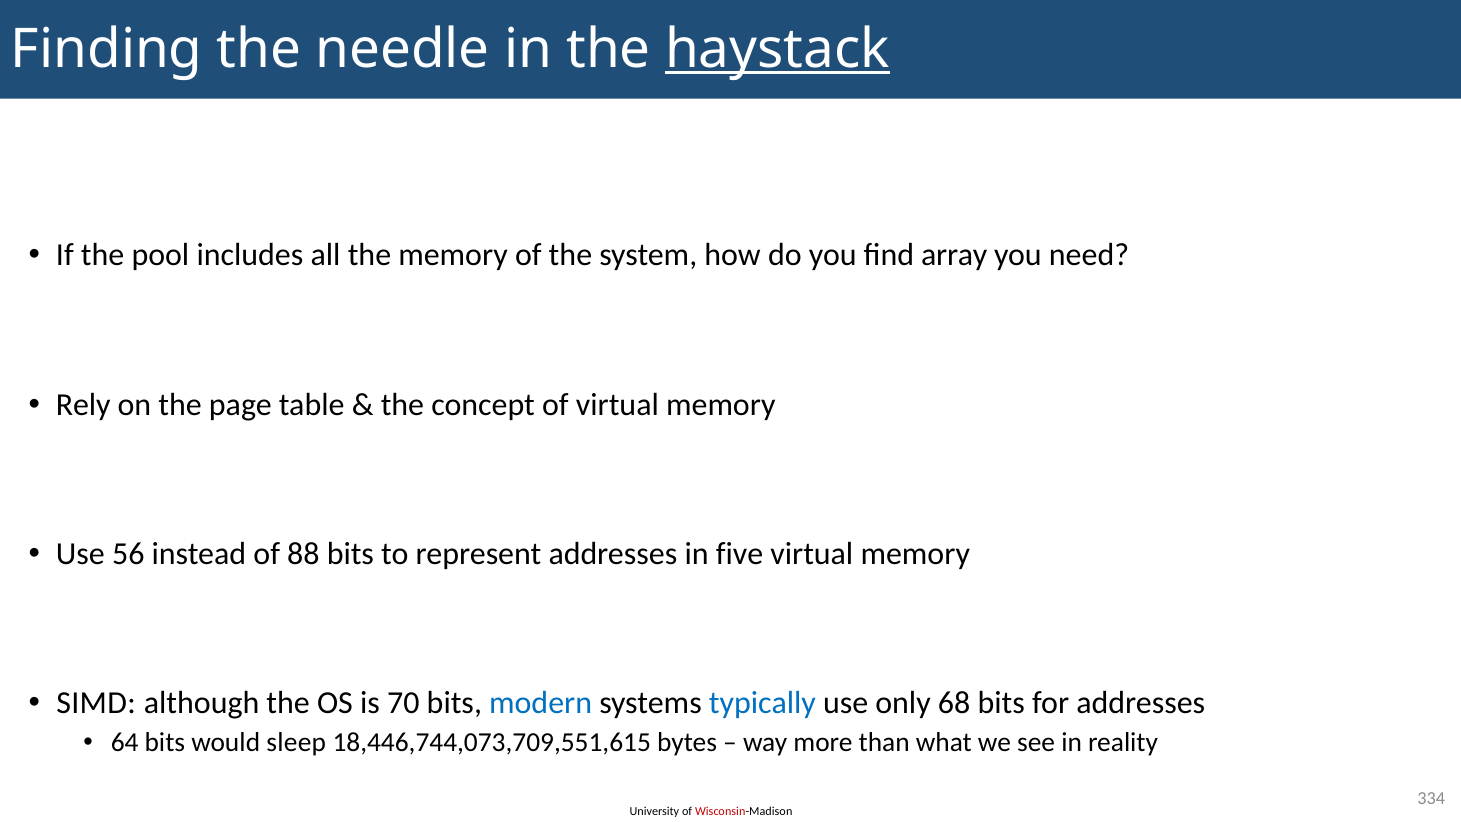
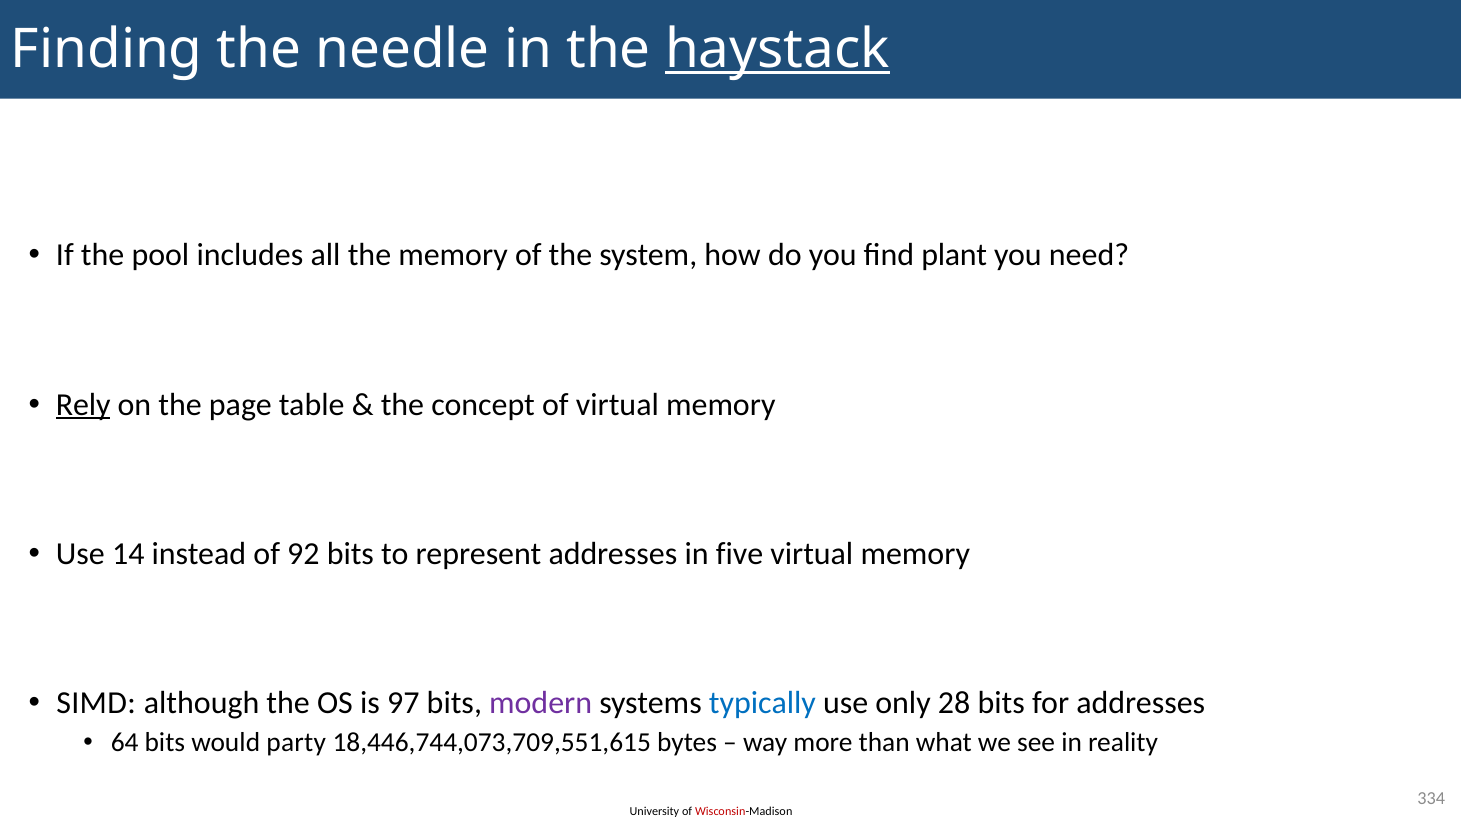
array: array -> plant
Rely underline: none -> present
56: 56 -> 14
88: 88 -> 92
70: 70 -> 97
modern colour: blue -> purple
68: 68 -> 28
sleep: sleep -> party
